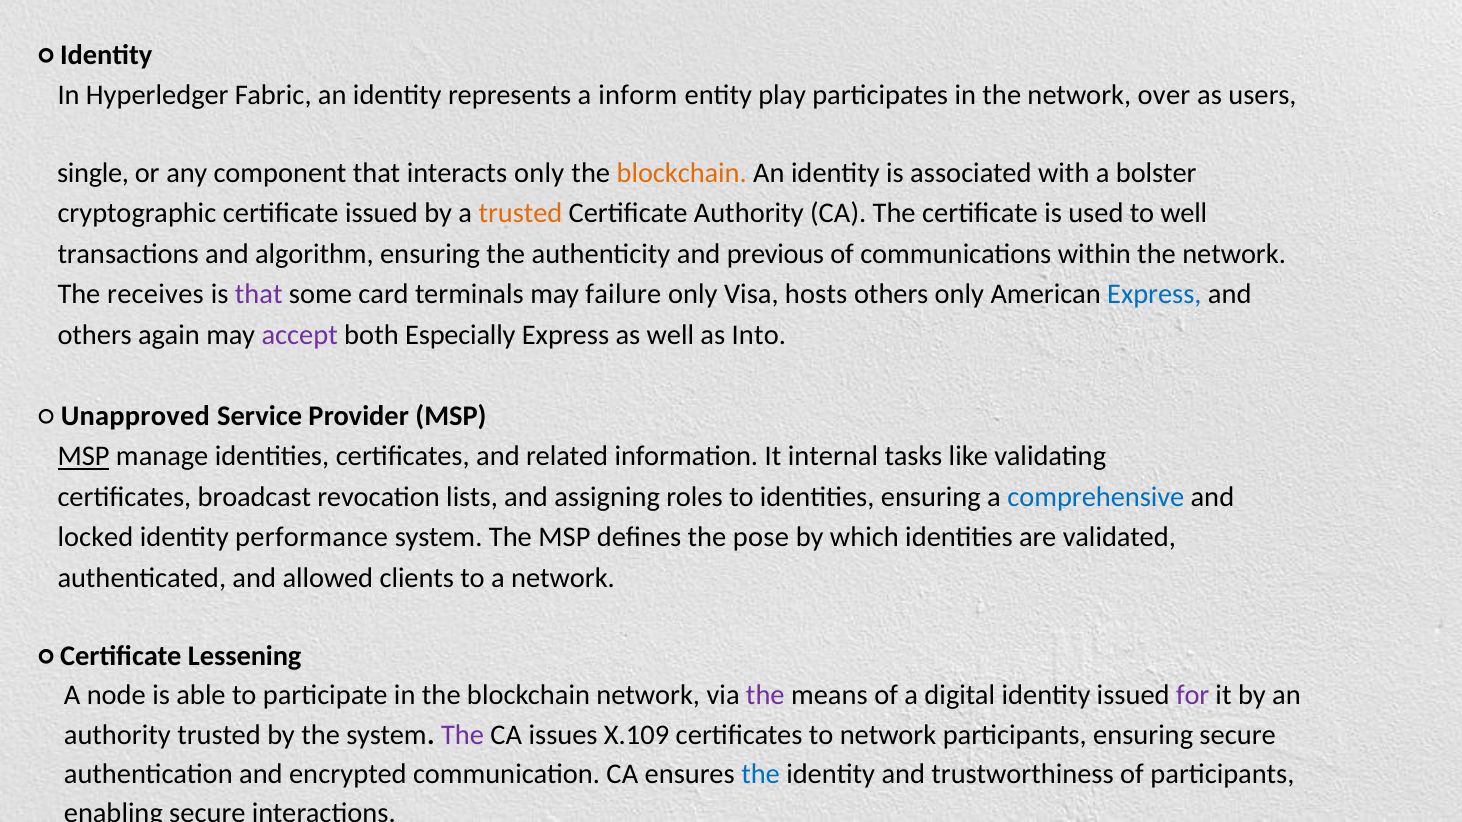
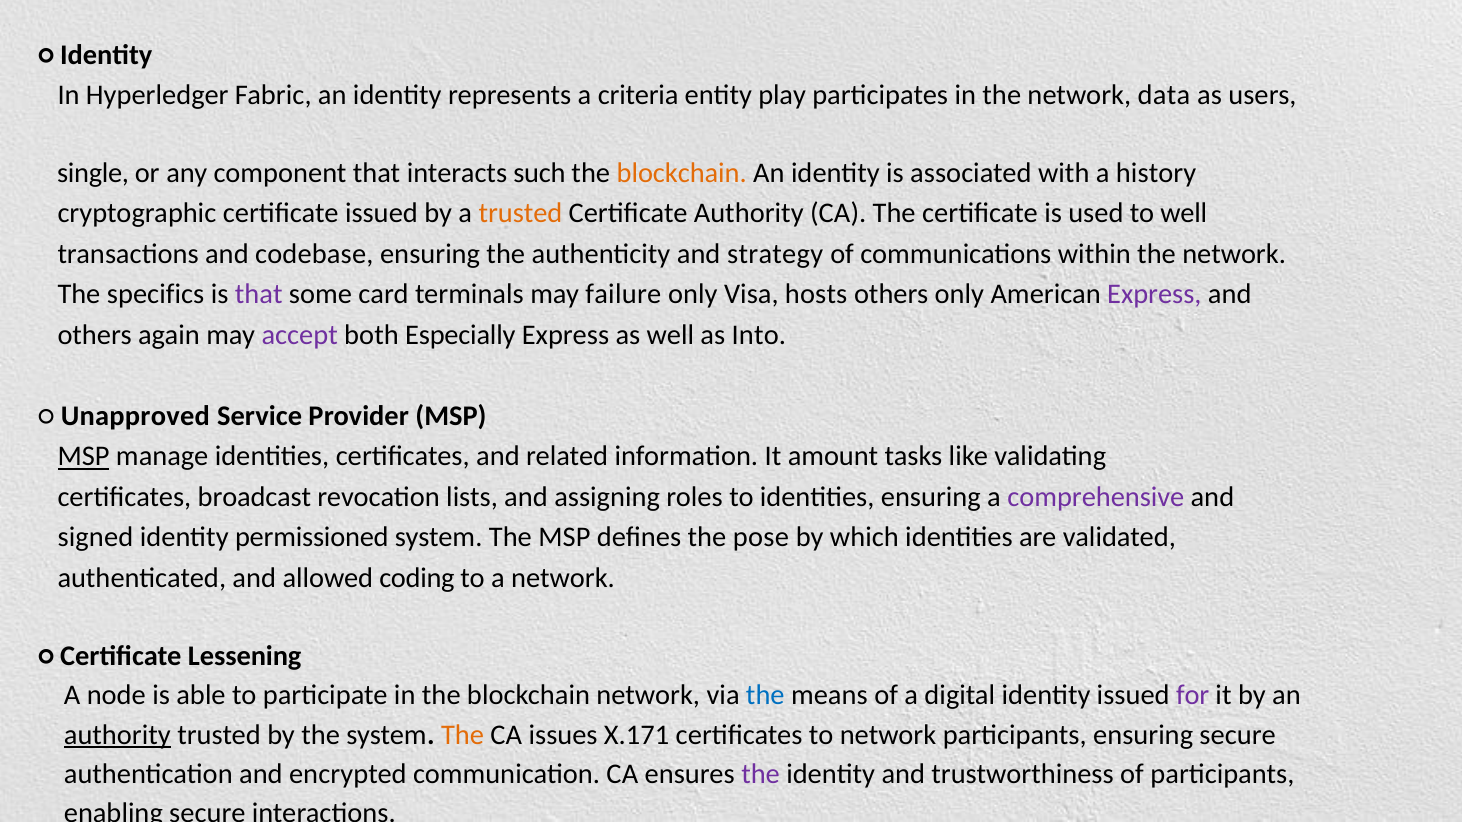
inform: inform -> criteria
over: over -> data
interacts only: only -> such
bolster: bolster -> history
algorithm: algorithm -> codebase
previous: previous -> strategy
receives: receives -> specifics
Express at (1154, 295) colour: blue -> purple
internal: internal -> amount
comprehensive colour: blue -> purple
locked: locked -> signed
performance: performance -> permissioned
clients: clients -> coding
the at (765, 696) colour: purple -> blue
authority at (117, 735) underline: none -> present
The at (463, 735) colour: purple -> orange
X.109: X.109 -> X.171
the at (761, 774) colour: blue -> purple
